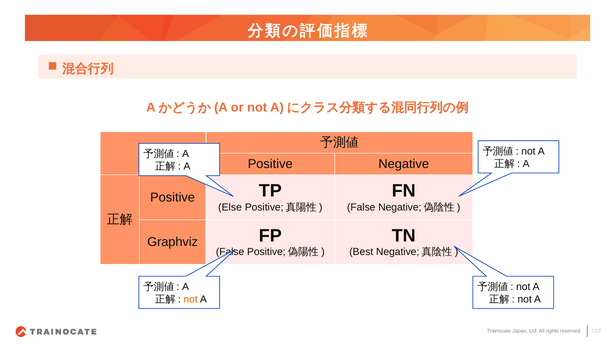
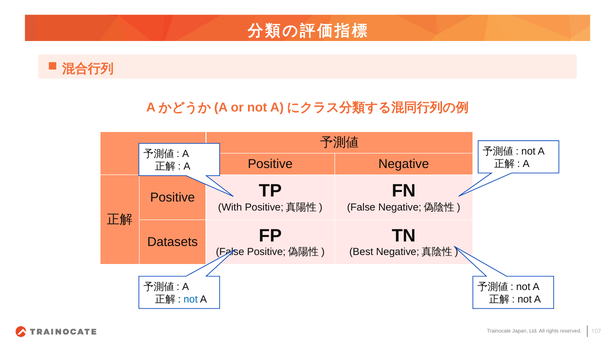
Else: Else -> With
Graphviz: Graphviz -> Datasets
not at (191, 299) colour: orange -> blue
